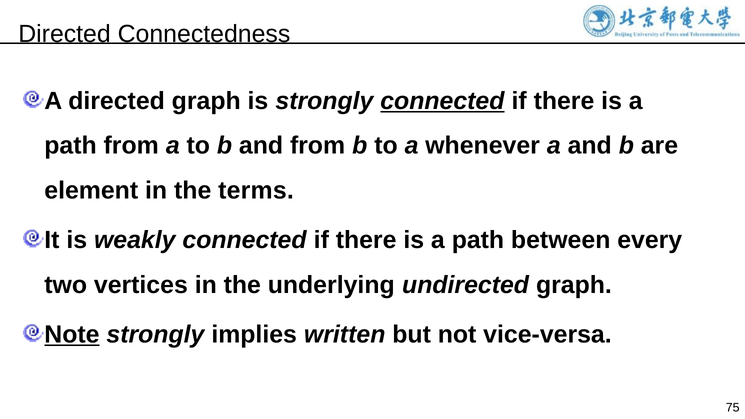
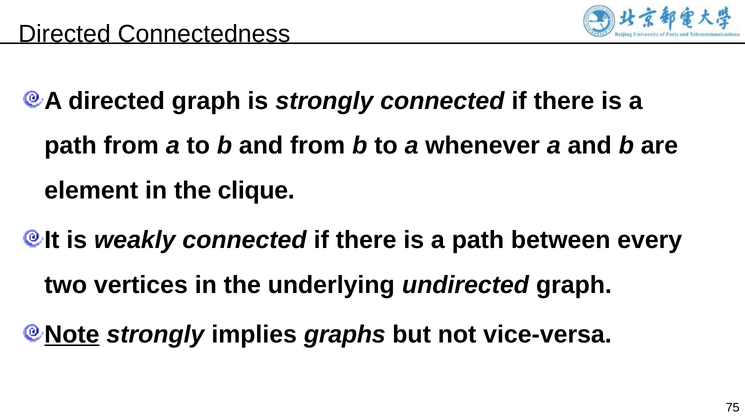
connected at (442, 101) underline: present -> none
terms: terms -> clique
written: written -> graphs
